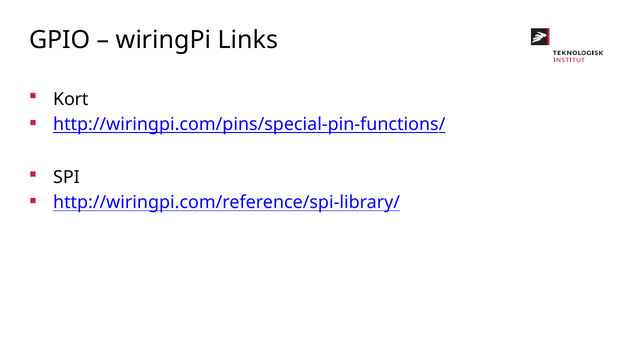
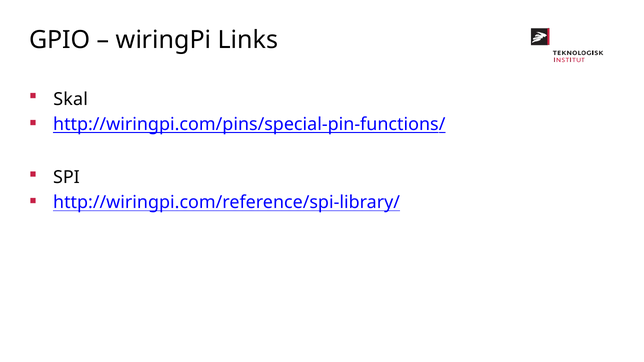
Kort: Kort -> Skal
